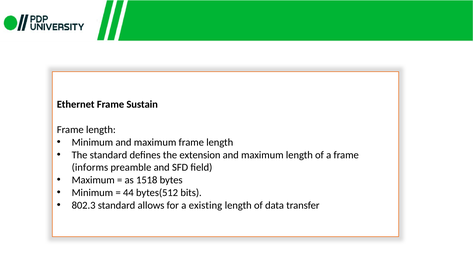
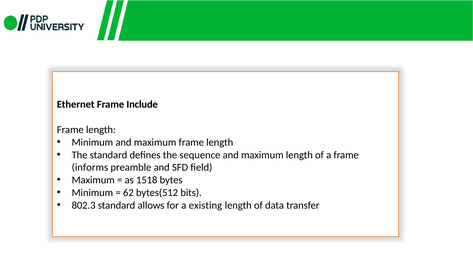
Sustain: Sustain -> Include
extension: extension -> sequence
44: 44 -> 62
